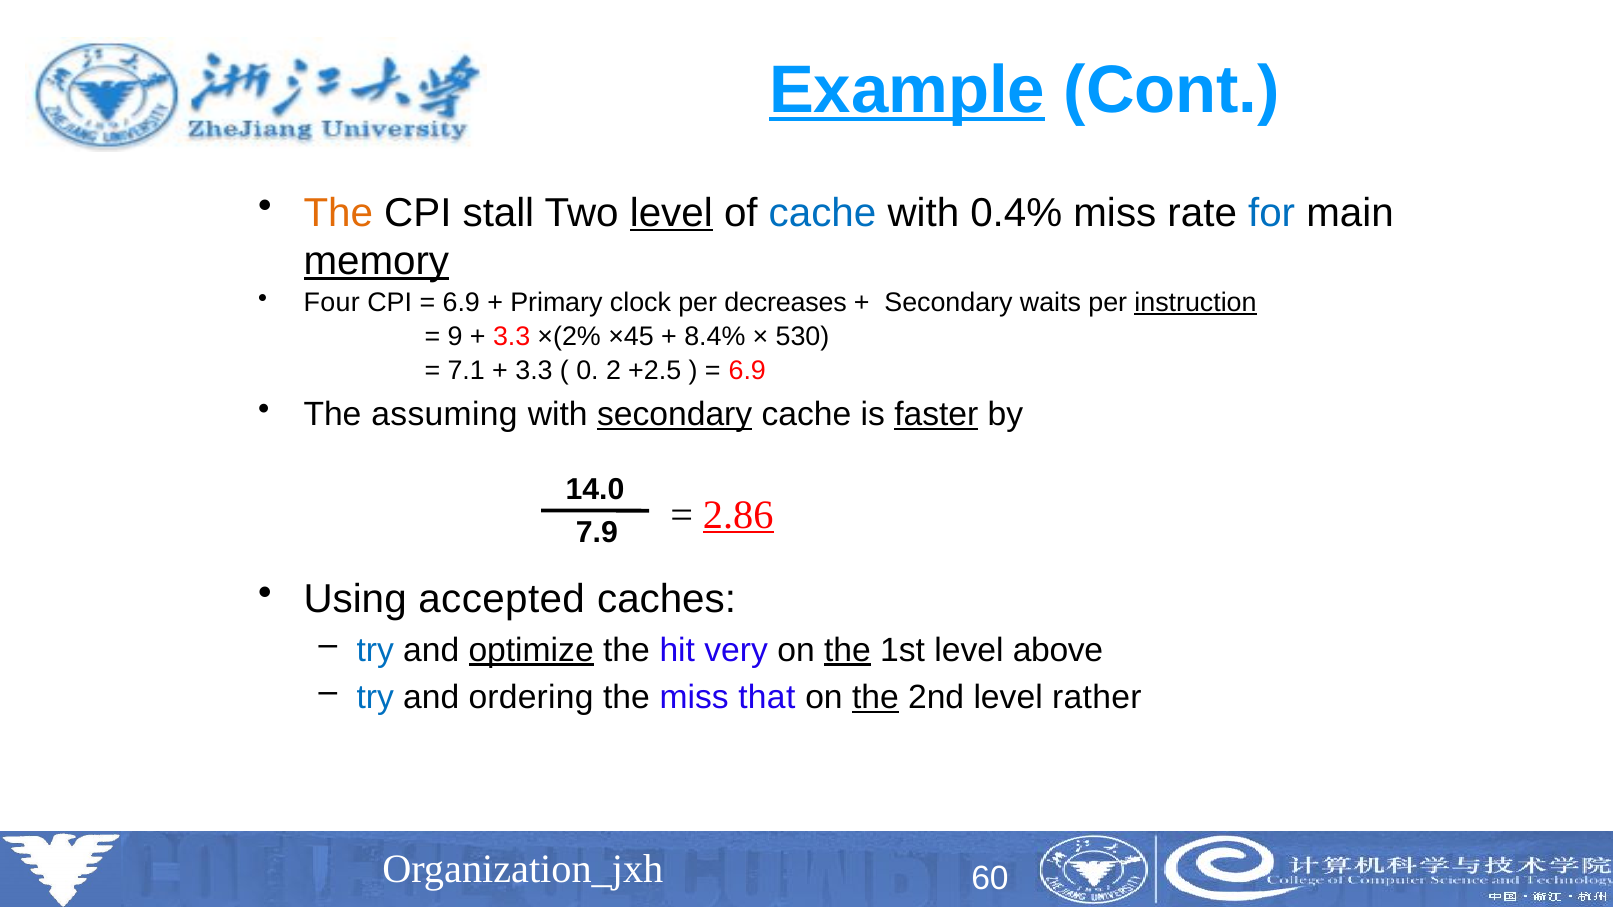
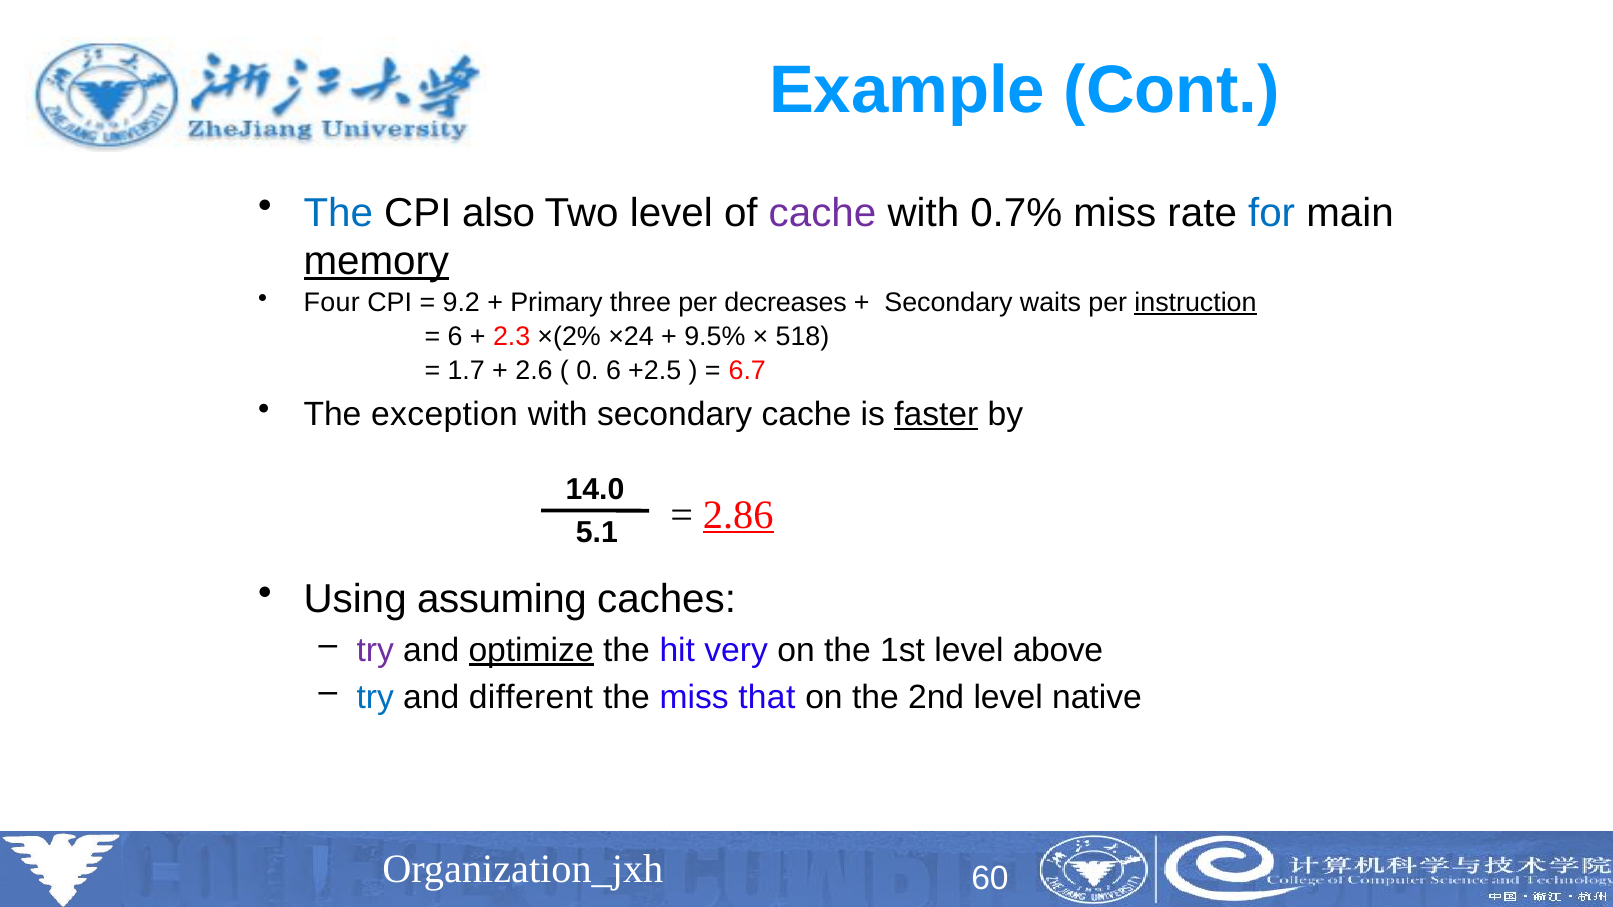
Example underline: present -> none
The at (338, 213) colour: orange -> blue
stall: stall -> also
level at (671, 213) underline: present -> none
cache at (823, 213) colour: blue -> purple
0.4%: 0.4% -> 0.7%
6.9 at (461, 302): 6.9 -> 9.2
clock: clock -> three
9 at (455, 337): 9 -> 6
3.3 at (512, 337): 3.3 -> 2.3
×45: ×45 -> ×24
8.4%: 8.4% -> 9.5%
530: 530 -> 518
7.1: 7.1 -> 1.7
3.3 at (534, 371): 3.3 -> 2.6
0 2: 2 -> 6
6.9 at (747, 371): 6.9 -> 6.7
assuming: assuming -> exception
secondary at (675, 415) underline: present -> none
7.9: 7.9 -> 5.1
accepted: accepted -> assuming
try at (375, 650) colour: blue -> purple
the at (847, 650) underline: present -> none
ordering: ordering -> different
the at (875, 697) underline: present -> none
rather: rather -> native
